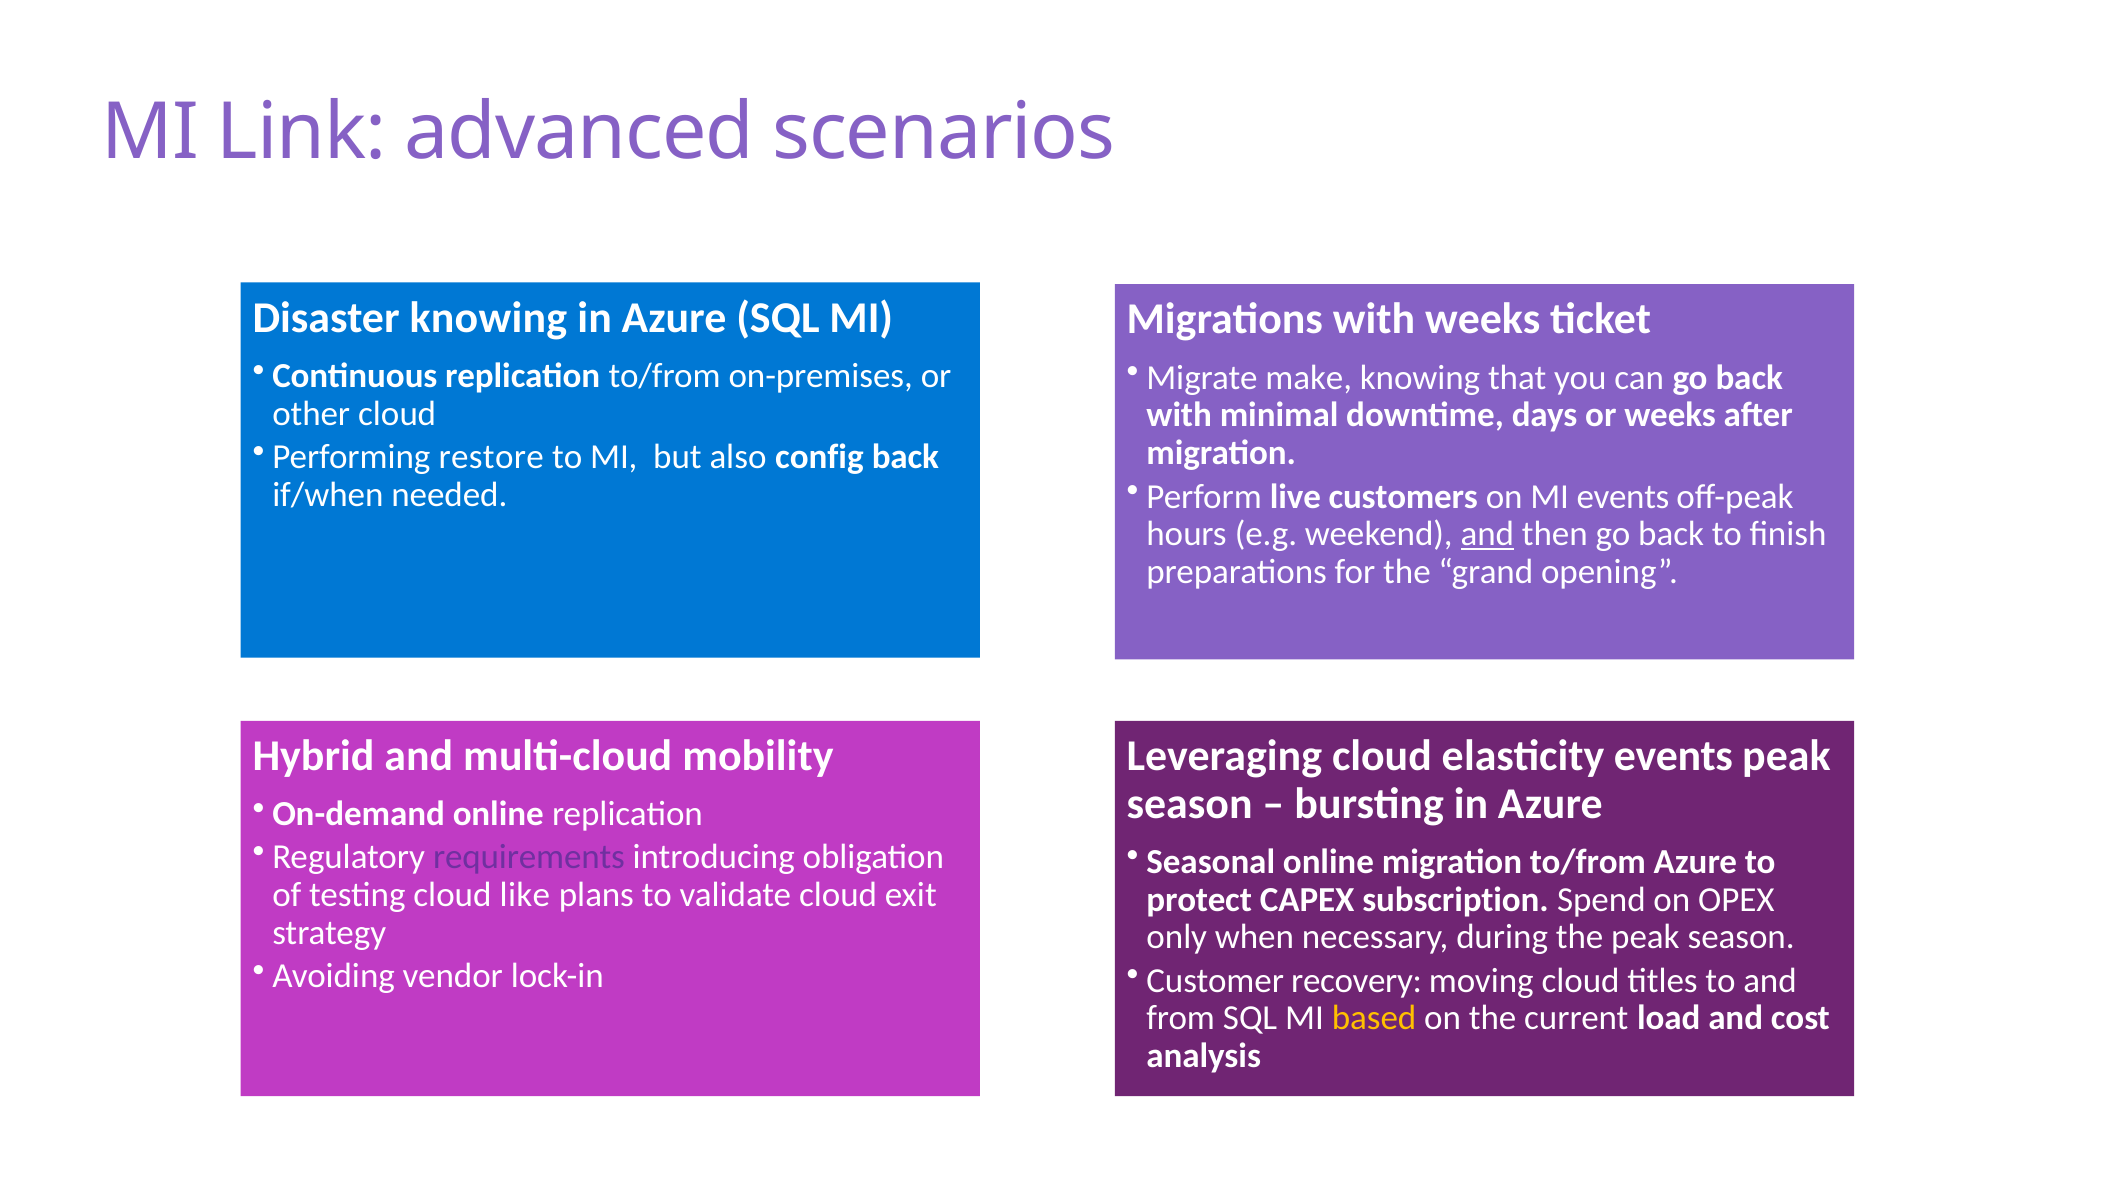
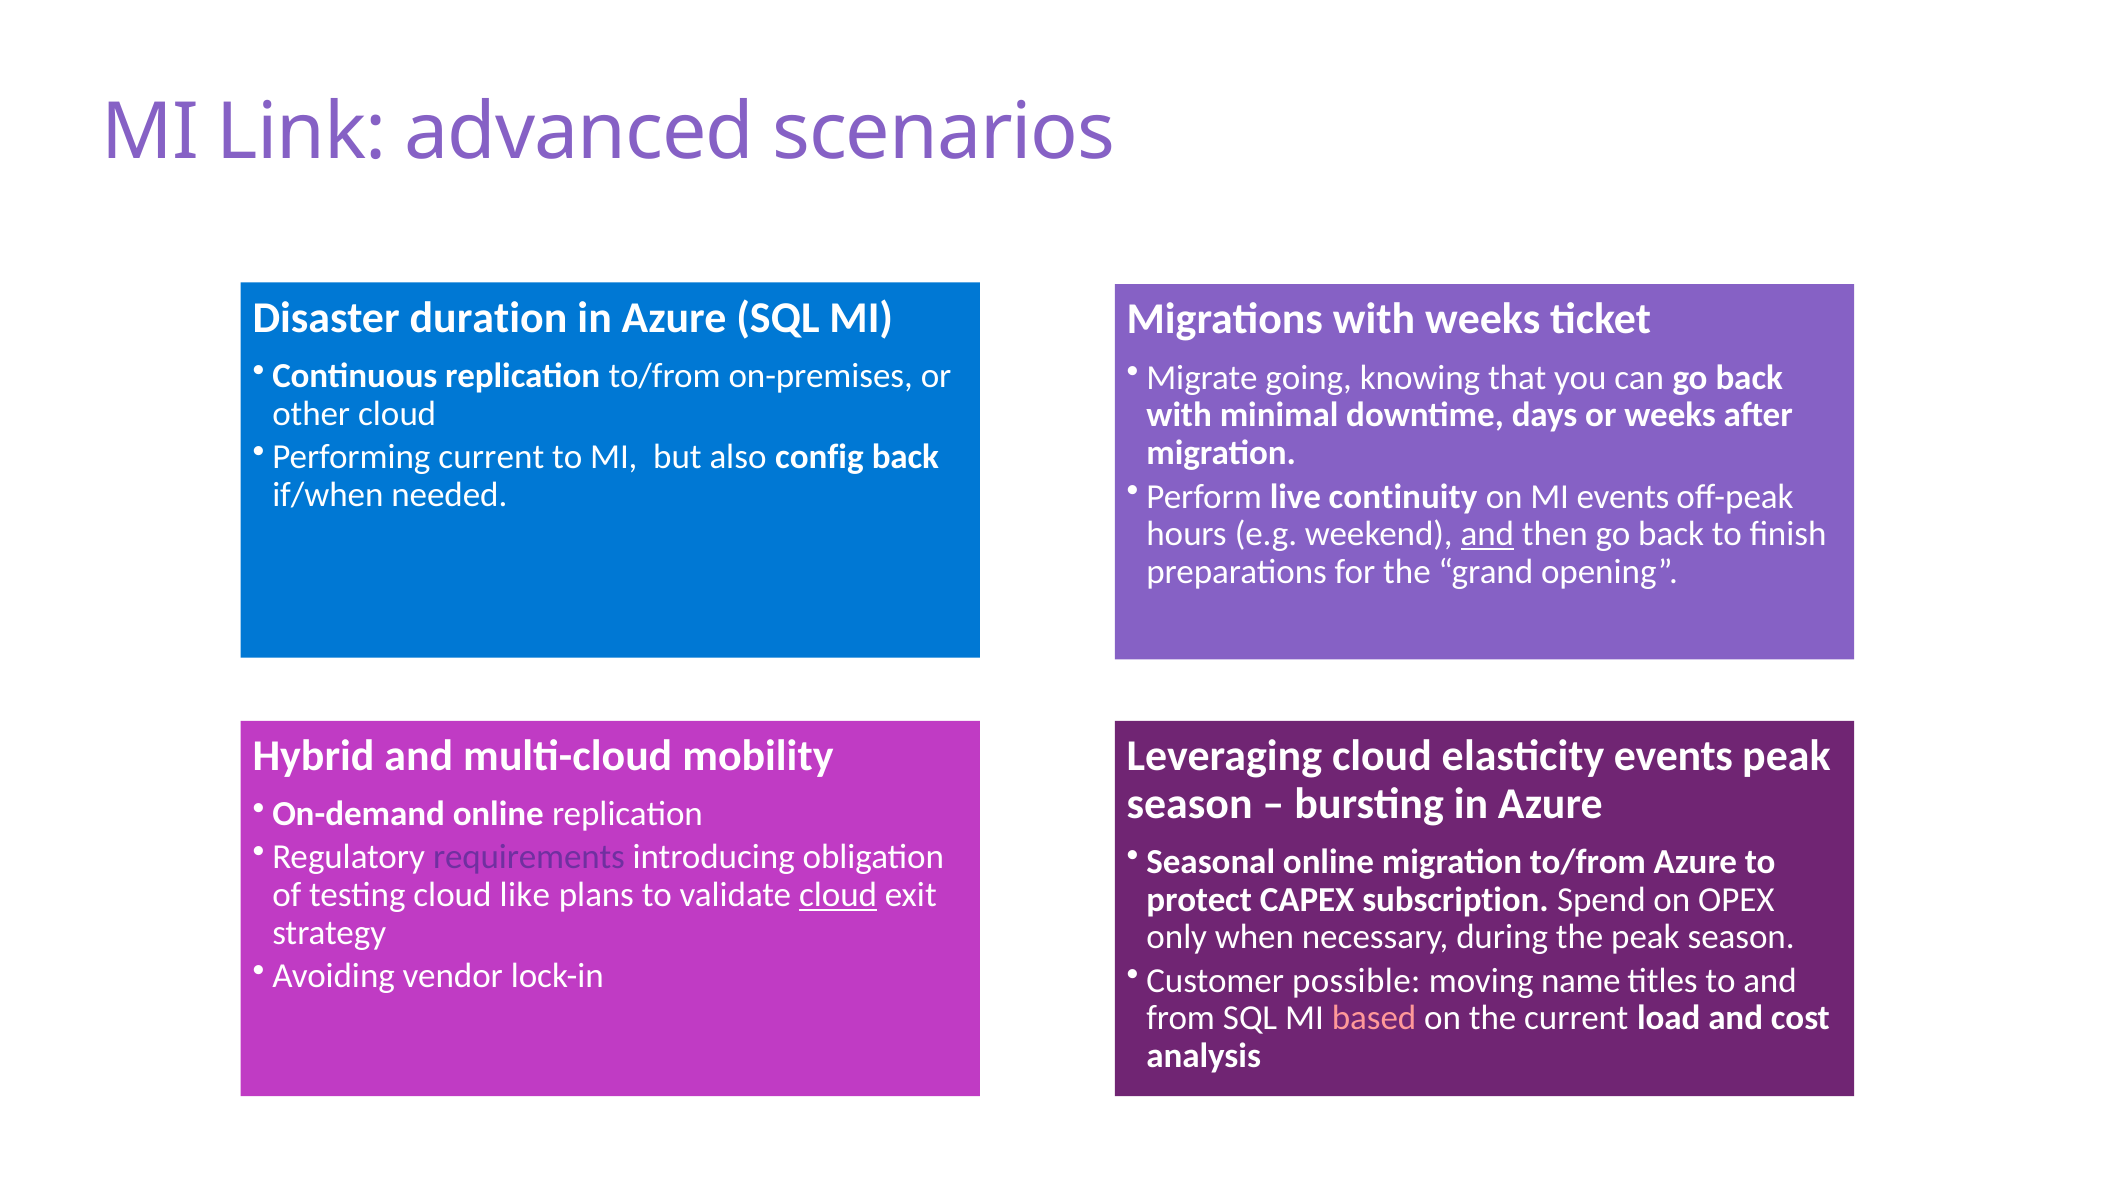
Disaster knowing: knowing -> duration
make: make -> going
Performing restore: restore -> current
customers: customers -> continuity
cloud at (838, 895) underline: none -> present
recovery: recovery -> possible
moving cloud: cloud -> name
based colour: yellow -> pink
